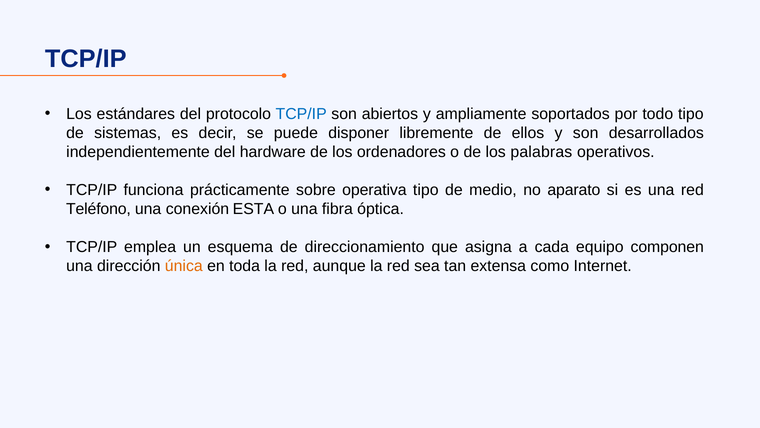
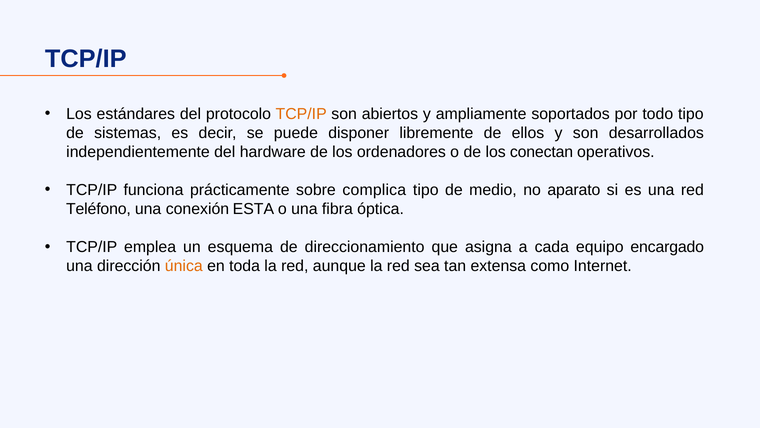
TCP/IP at (301, 114) colour: blue -> orange
palabras: palabras -> conectan
operativa: operativa -> complica
componen: componen -> encargado
